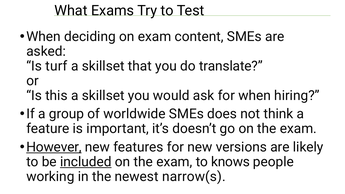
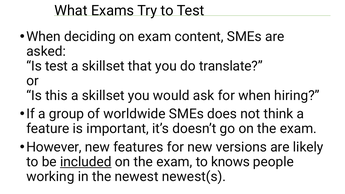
Is turf: turf -> test
However underline: present -> none
narrow(s: narrow(s -> newest(s
